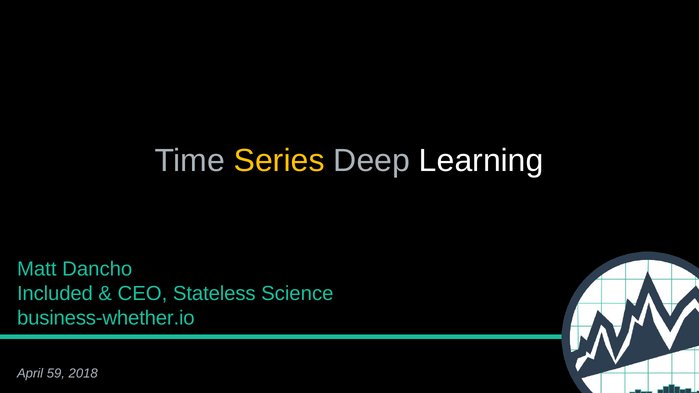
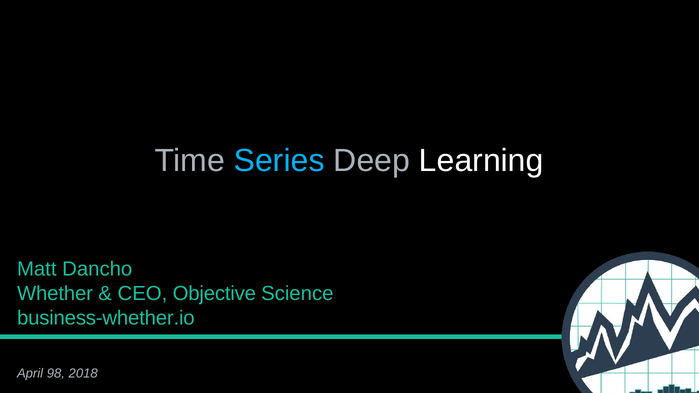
Series colour: yellow -> light blue
Included: Included -> Whether
Stateless: Stateless -> Objective
59: 59 -> 98
